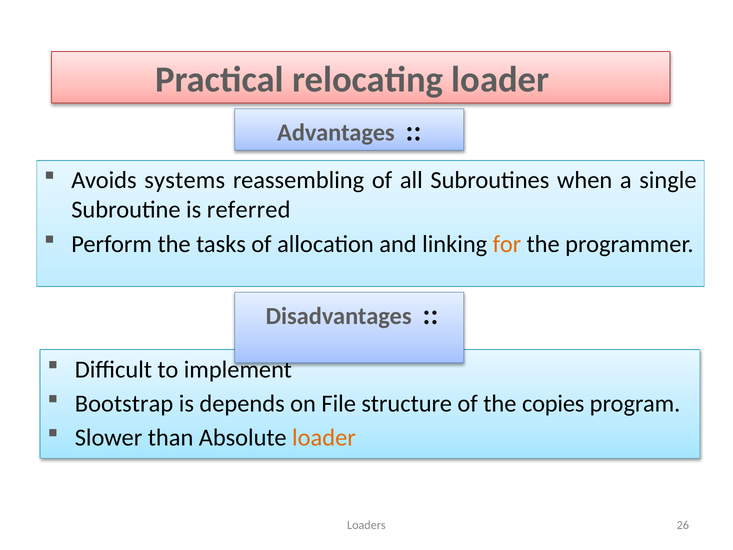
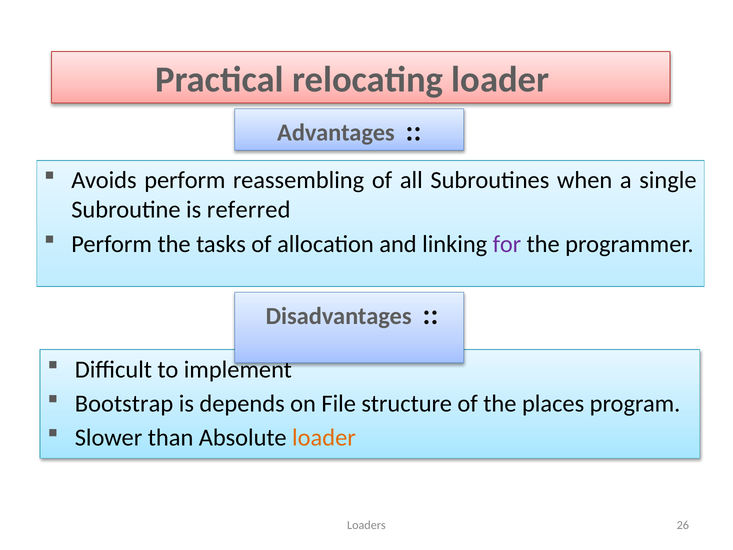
Avoids systems: systems -> perform
for colour: orange -> purple
copies: copies -> places
